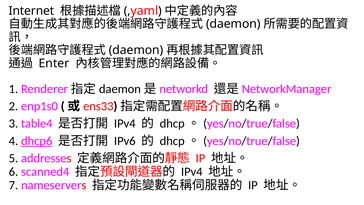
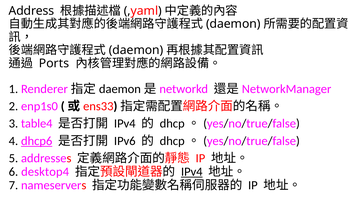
Internet: Internet -> Address
Enter: Enter -> Ports
scanned4: scanned4 -> desktop4
IPv4 at (192, 172) underline: none -> present
